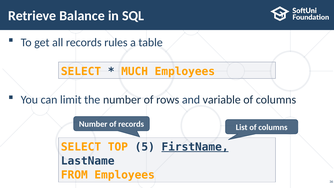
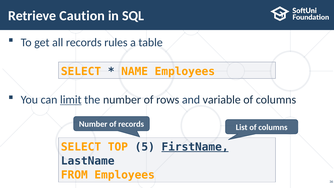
Balance: Balance -> Caution
MUCH: MUCH -> NAME
limit underline: none -> present
